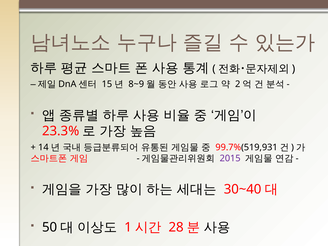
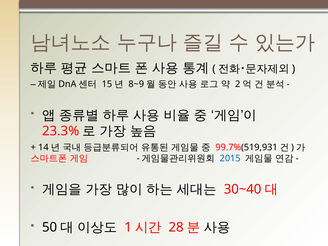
2015 colour: purple -> blue
